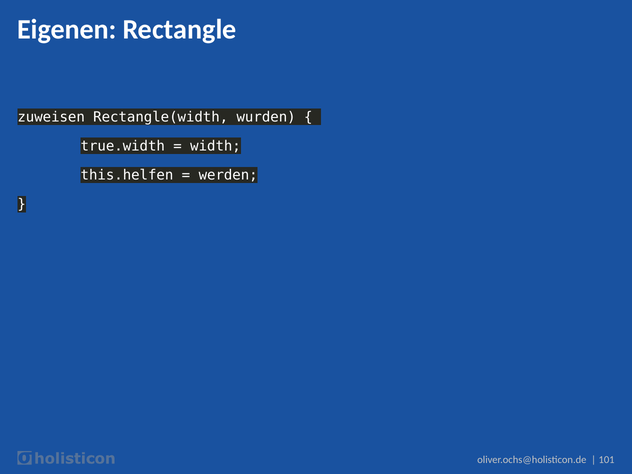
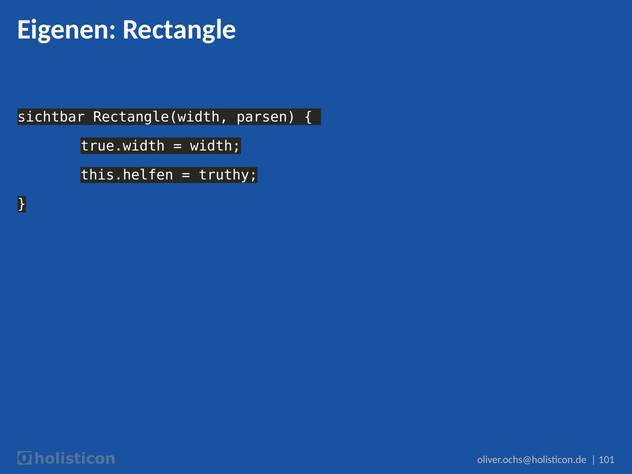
zuweisen: zuweisen -> sichtbar
wurden: wurden -> parsen
werden: werden -> truthy
